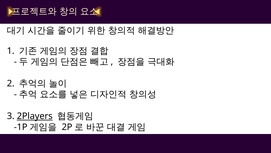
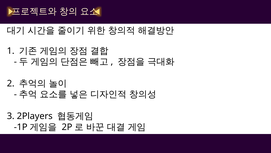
2Players underline: present -> none
